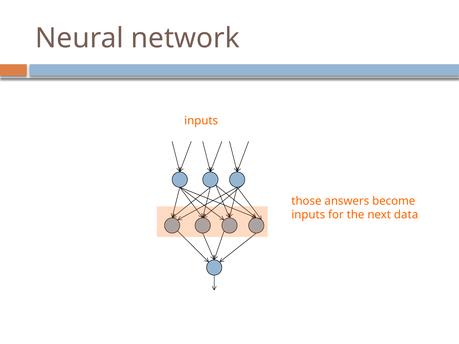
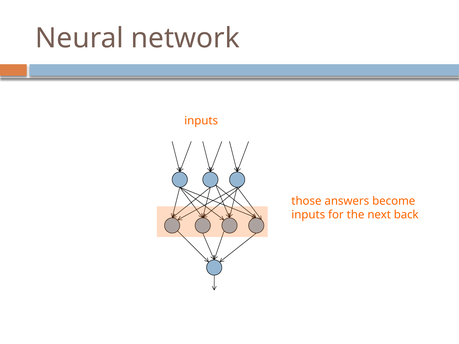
data: data -> back
